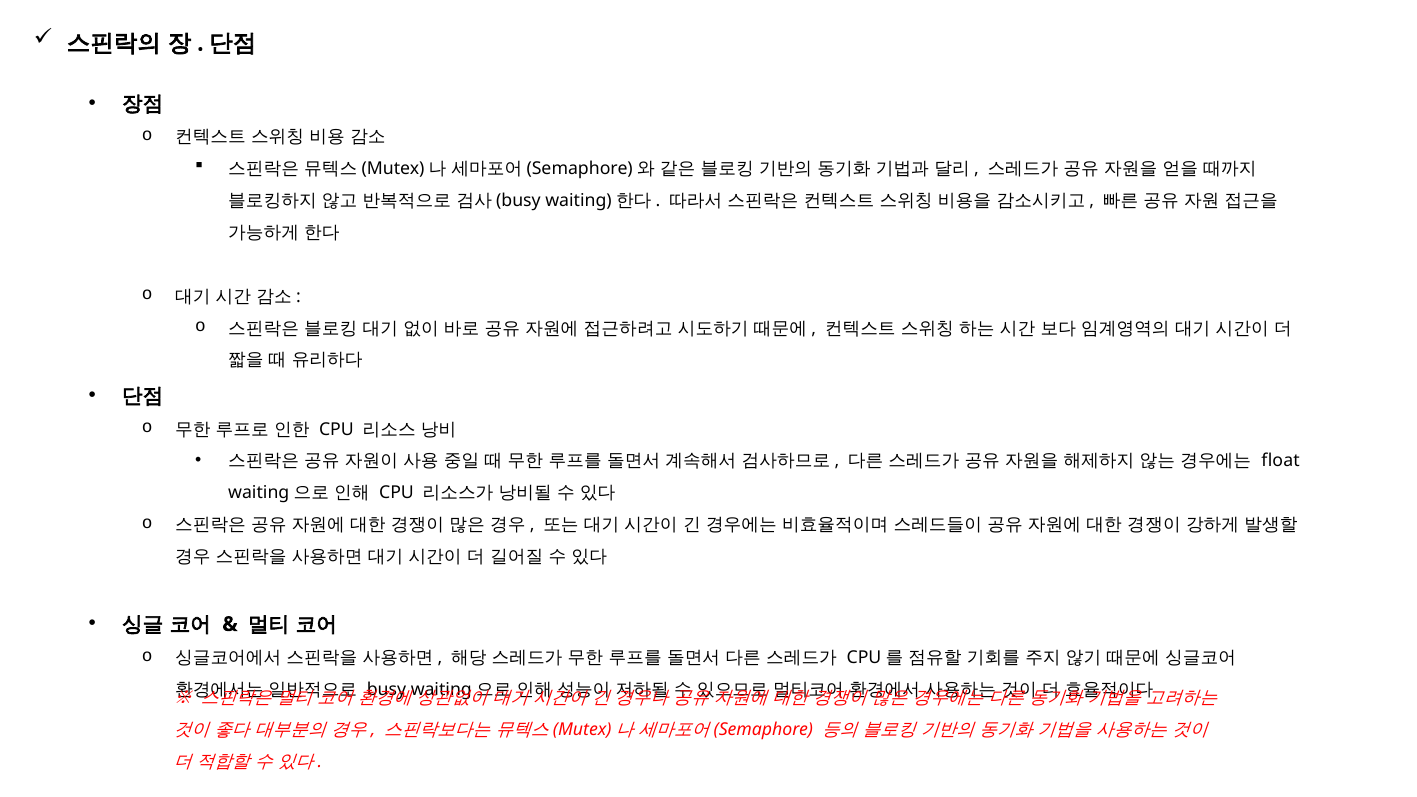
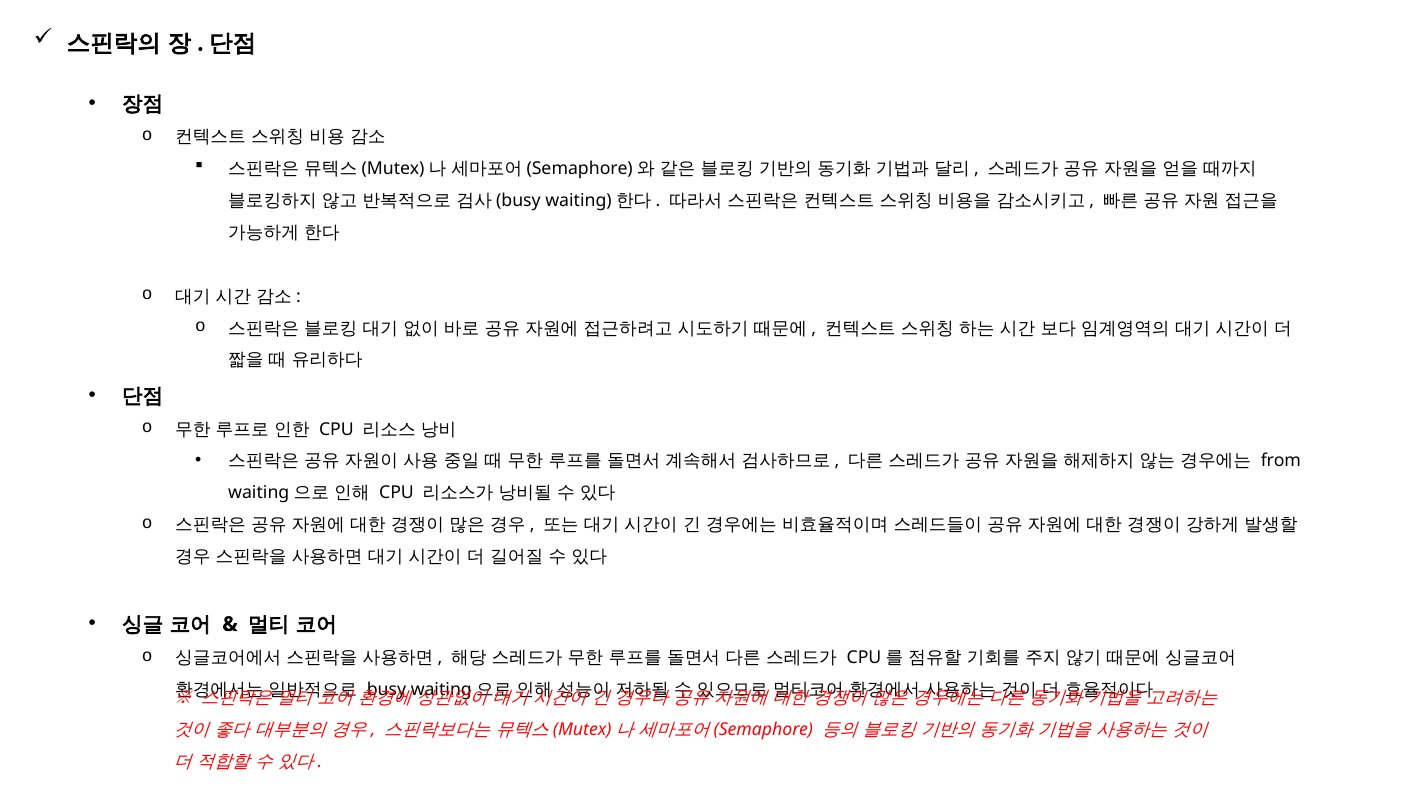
float: float -> from
